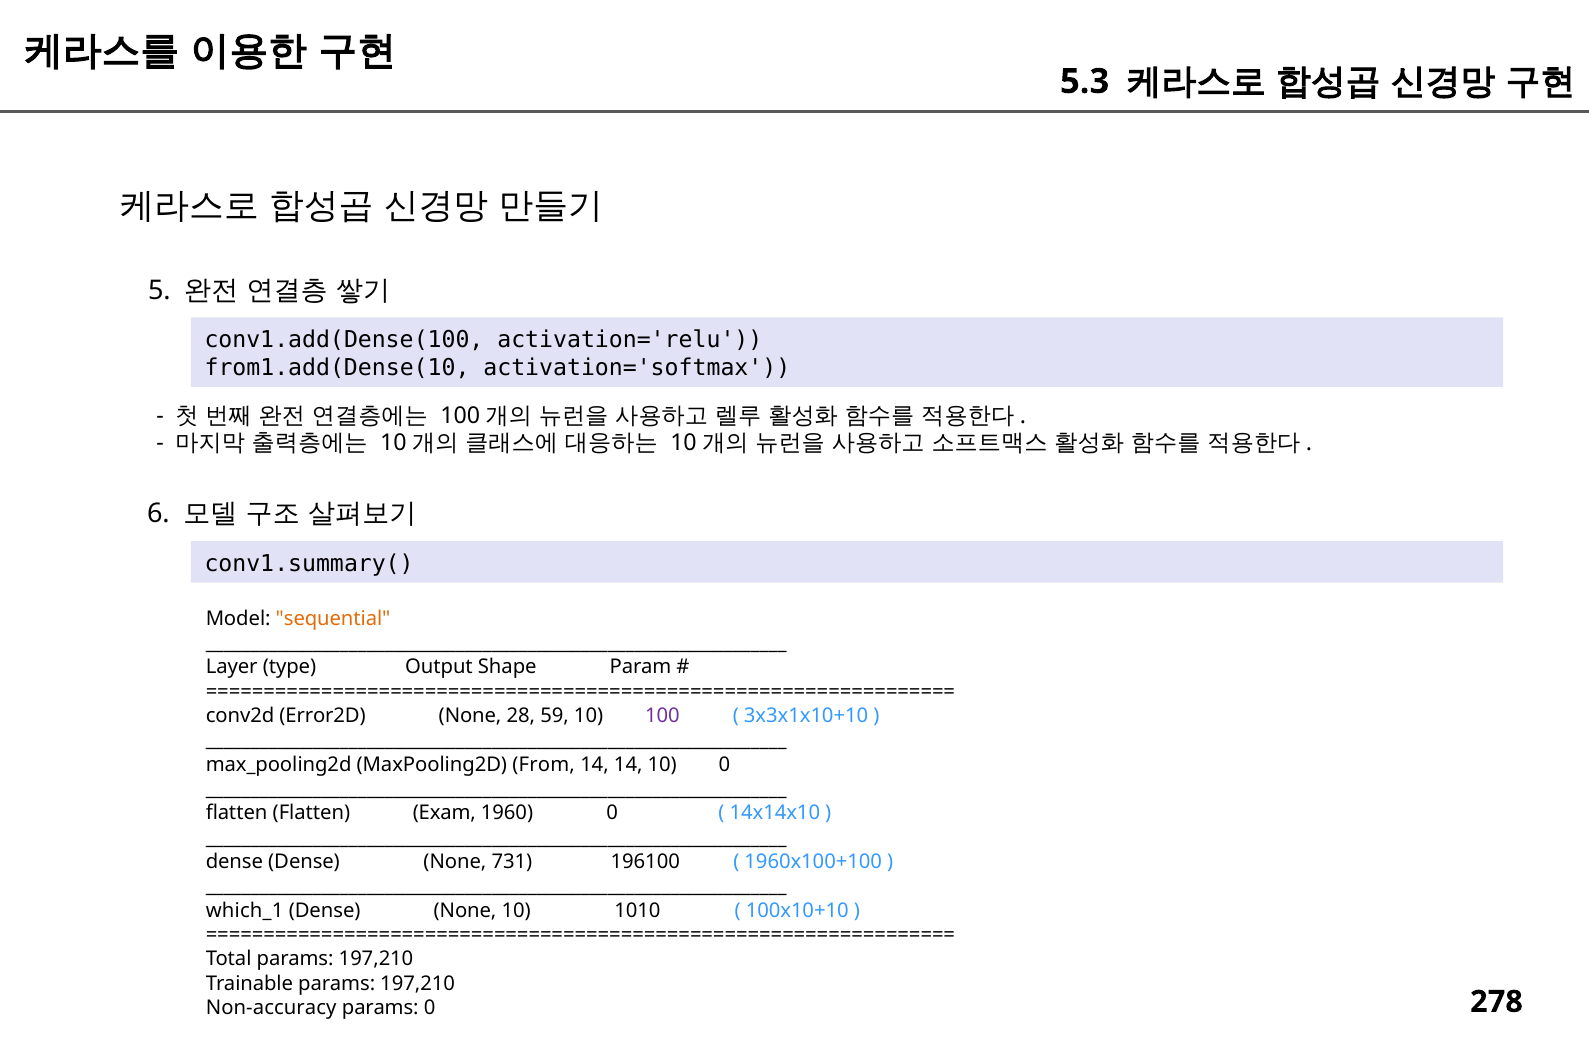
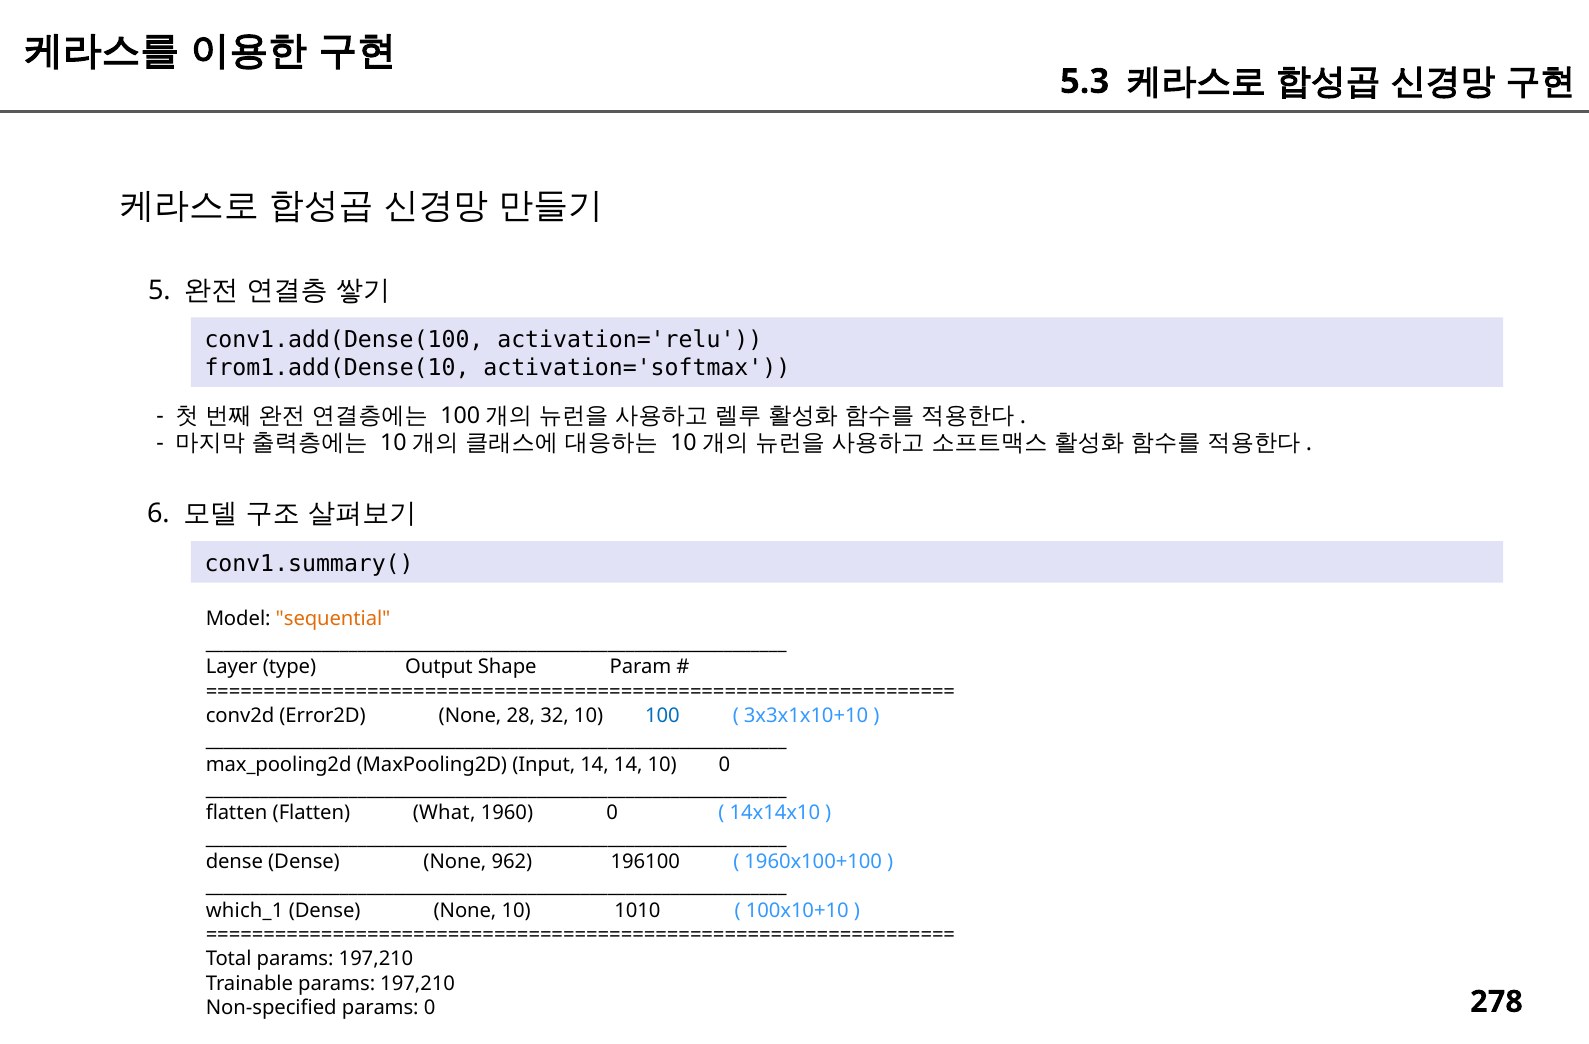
59: 59 -> 32
100 colour: purple -> blue
From: From -> Input
Exam: Exam -> What
731: 731 -> 962
Non-accuracy: Non-accuracy -> Non-specified
